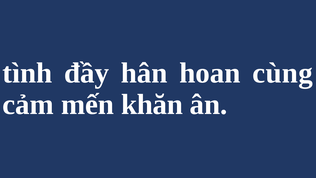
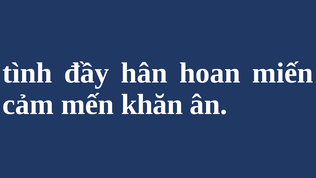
cùng: cùng -> miến
